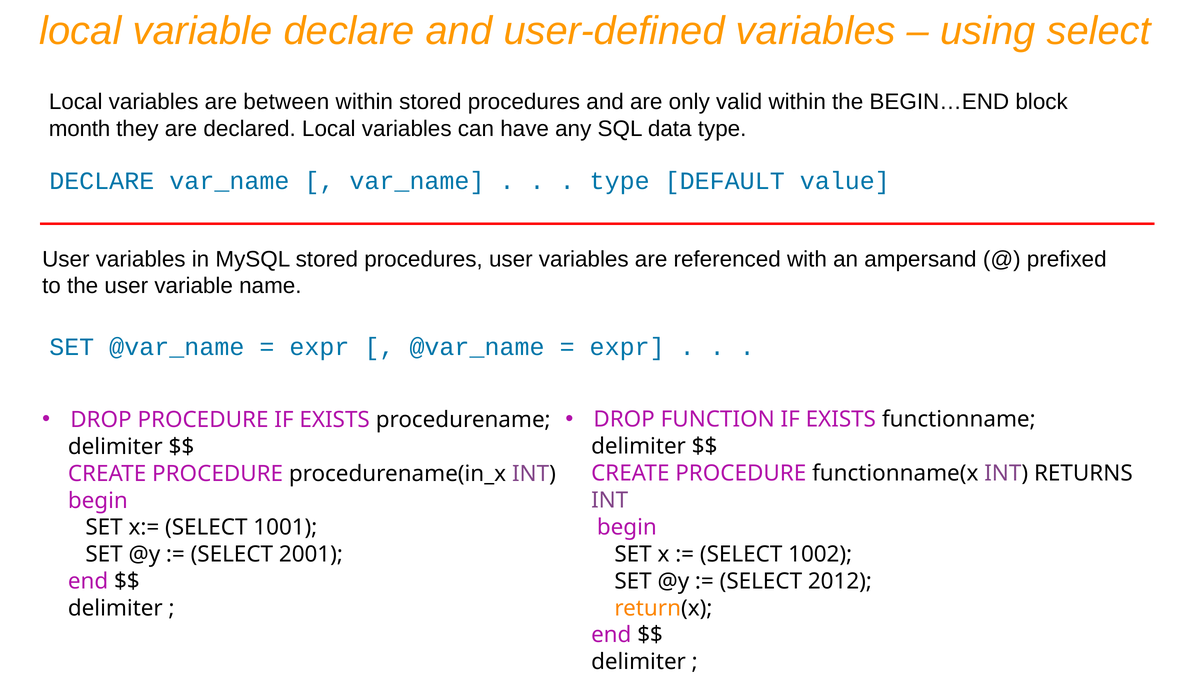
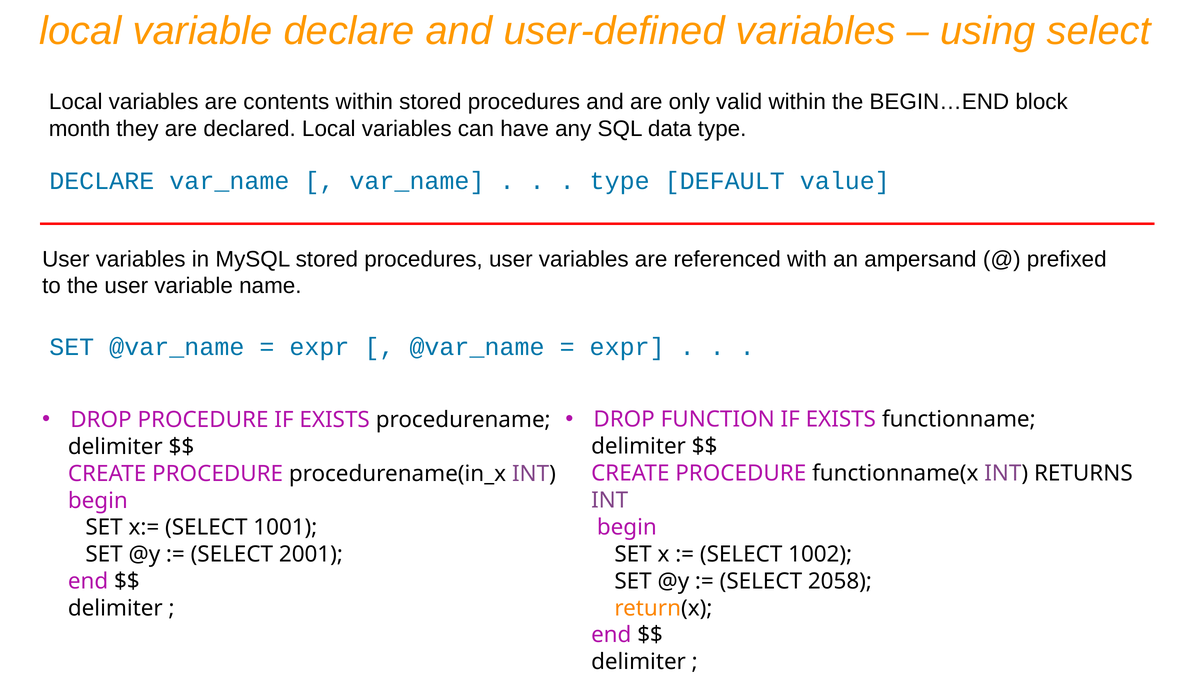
between: between -> contents
2012: 2012 -> 2058
